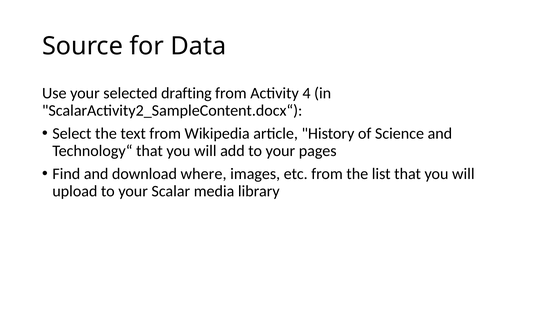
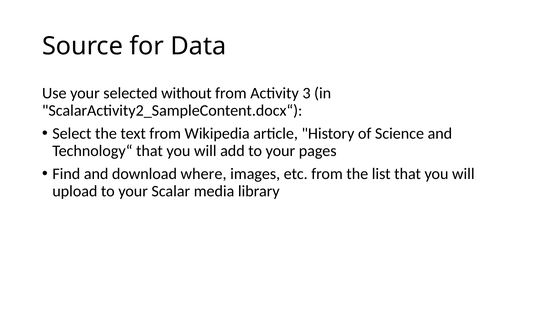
drafting: drafting -> without
4: 4 -> 3
